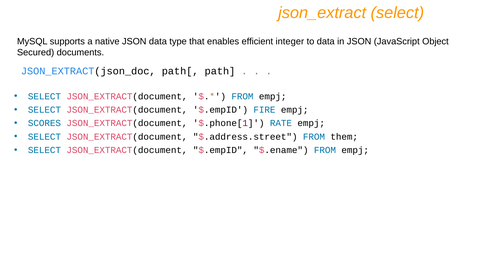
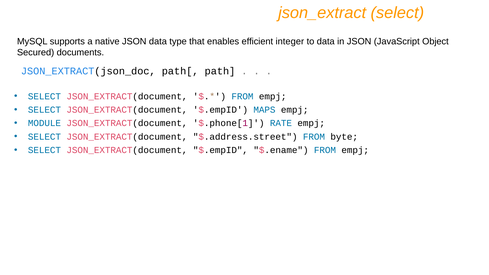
FIRE: FIRE -> MAPS
SCORES: SCORES -> MODULE
them: them -> byte
